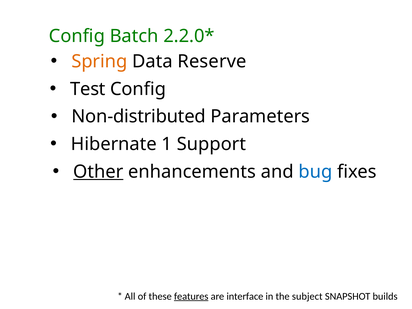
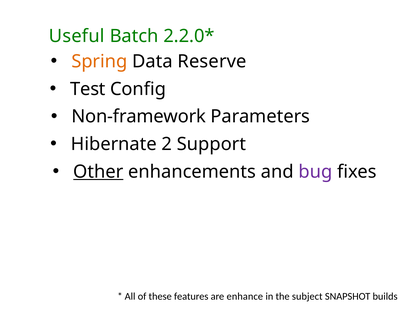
Config at (77, 36): Config -> Useful
Non-distributed: Non-distributed -> Non-framework
1: 1 -> 2
bug colour: blue -> purple
features underline: present -> none
interface: interface -> enhance
